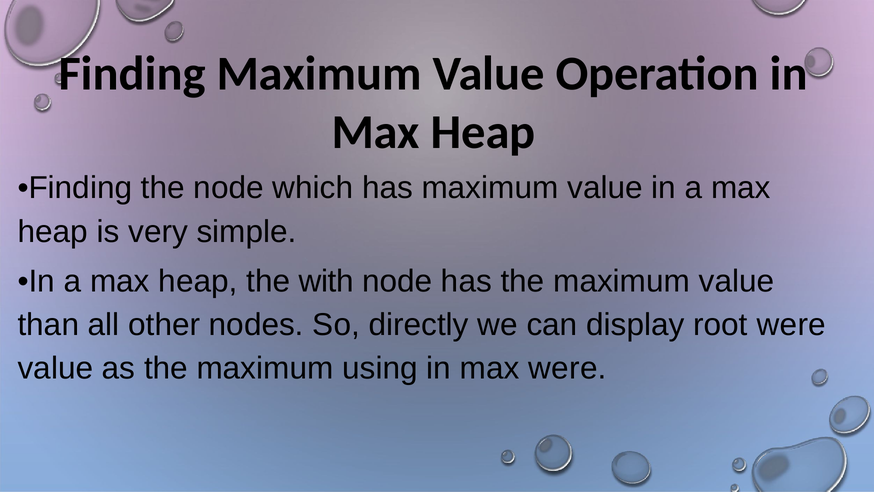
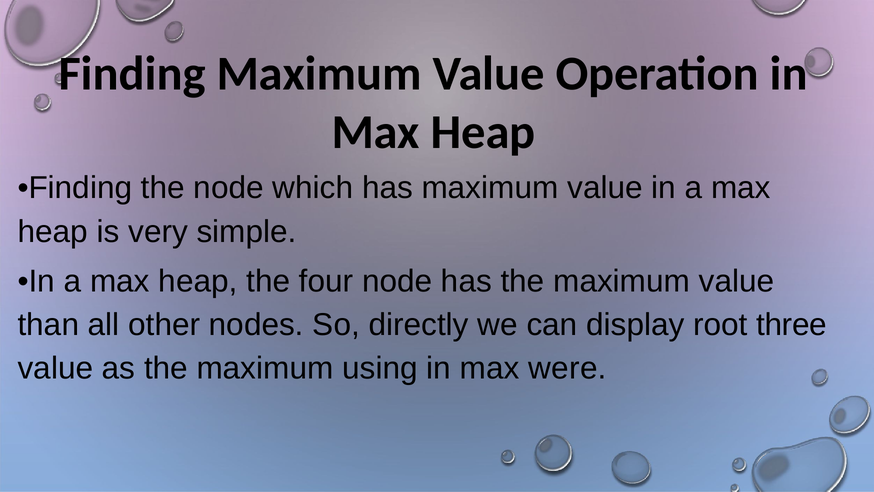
with: with -> four
root were: were -> three
